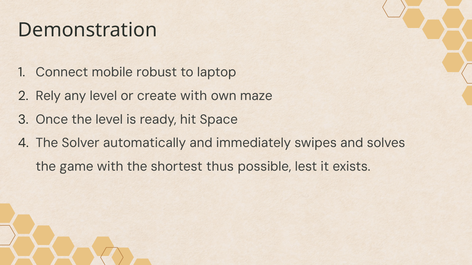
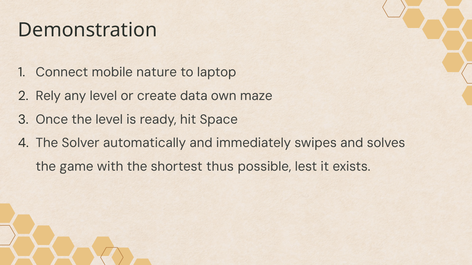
robust: robust -> nature
create with: with -> data
